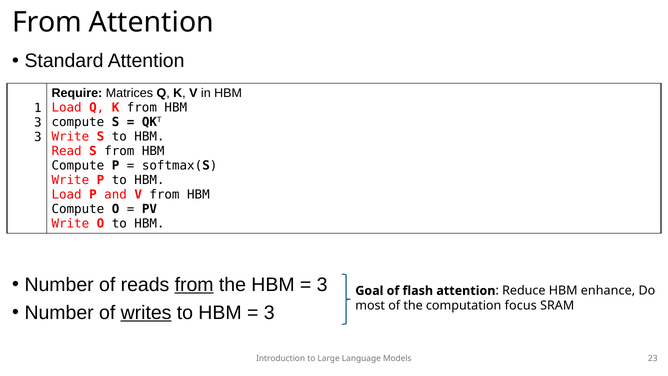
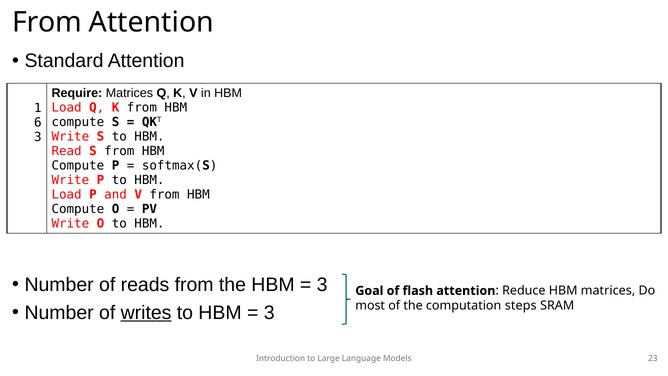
3 at (38, 122): 3 -> 6
from at (194, 284) underline: present -> none
HBM enhance: enhance -> matrices
focus: focus -> steps
